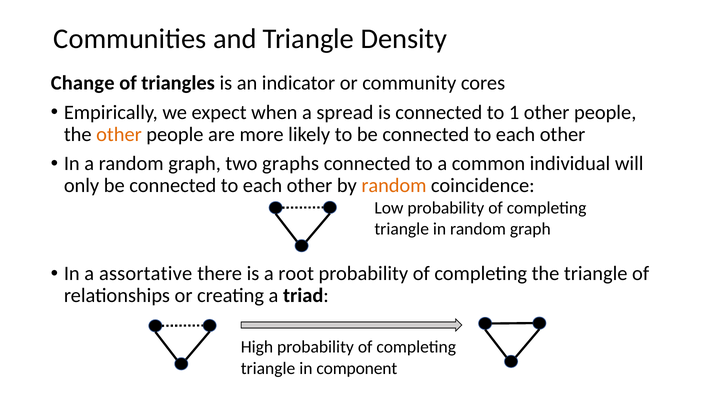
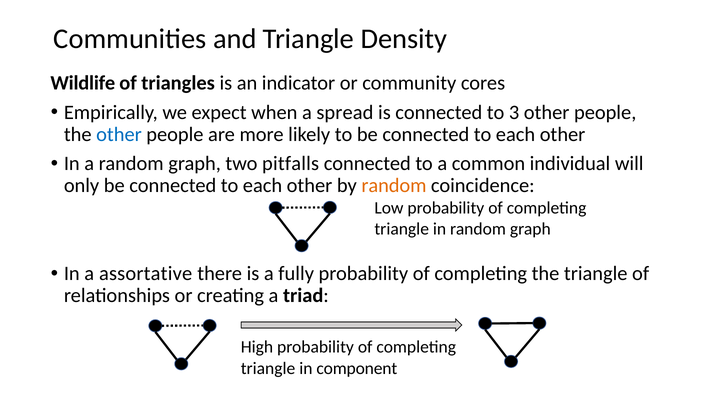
Change: Change -> Wildlife
1: 1 -> 3
other at (119, 134) colour: orange -> blue
graphs: graphs -> pitfalls
root: root -> fully
